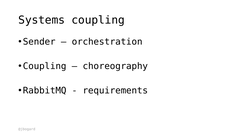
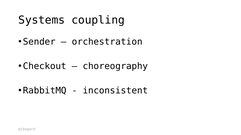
Coupling at (45, 66): Coupling -> Checkout
requirements: requirements -> inconsistent
